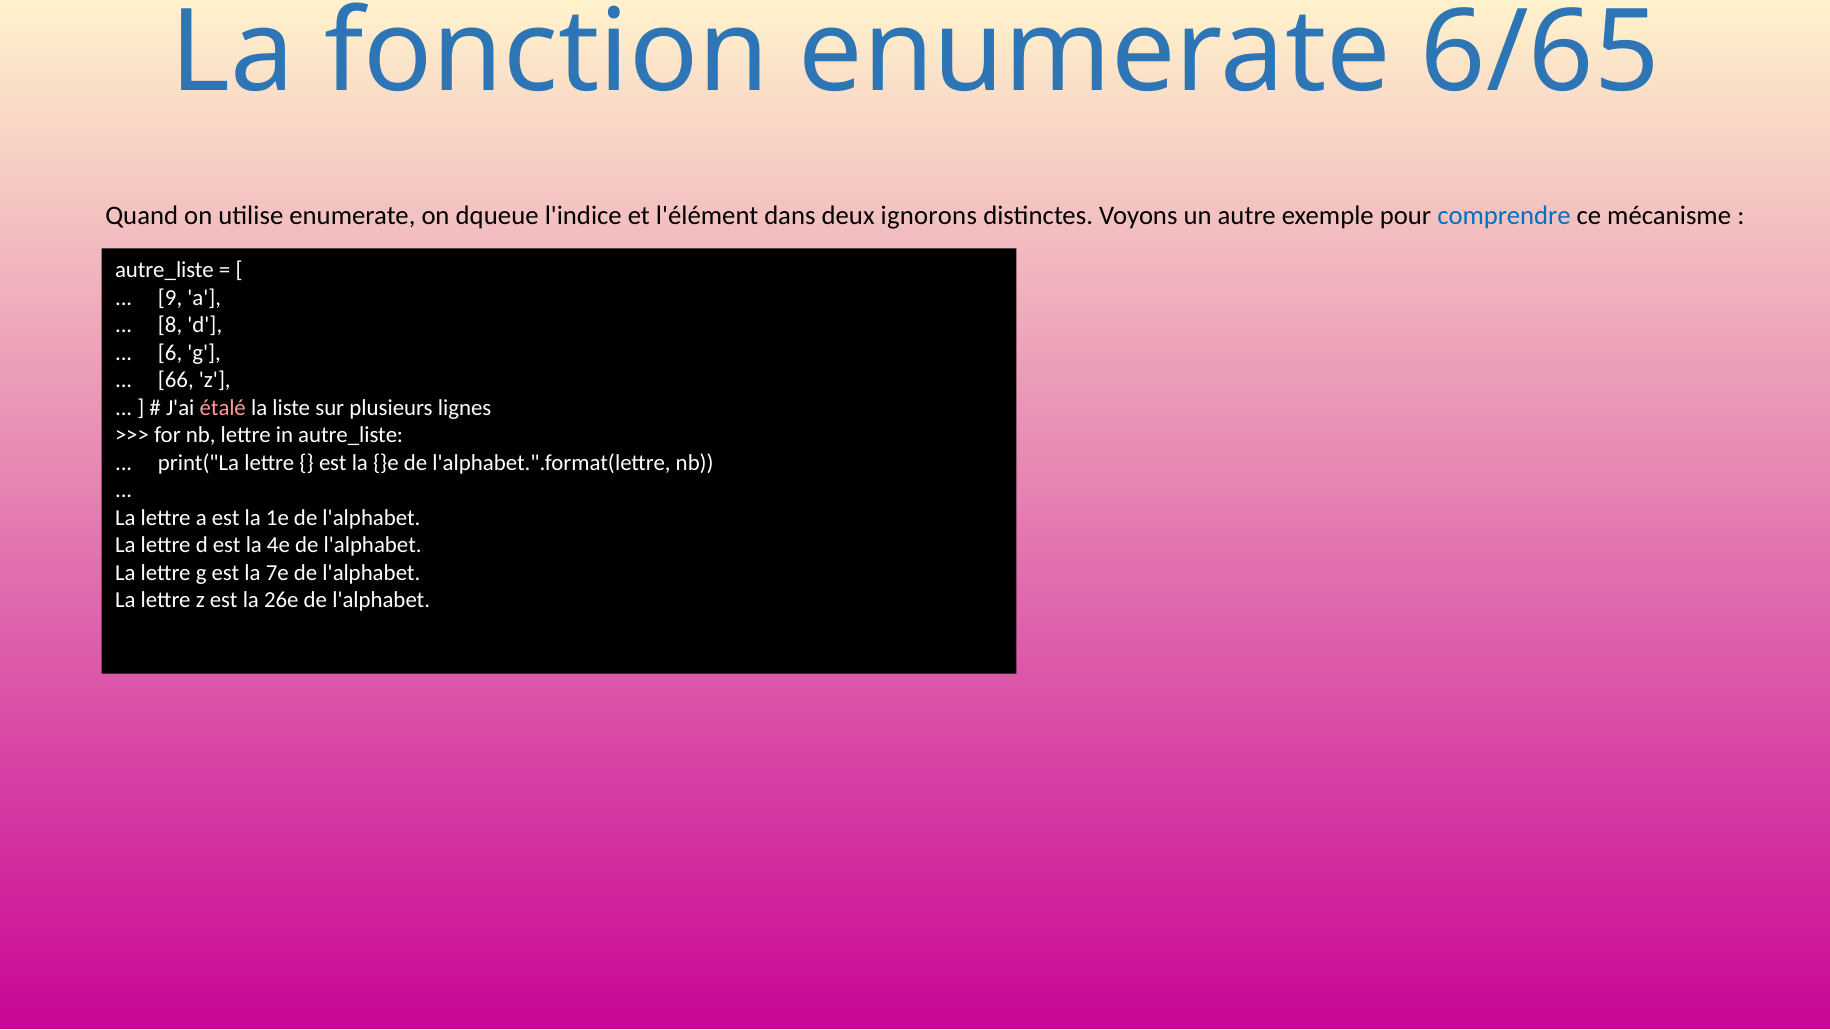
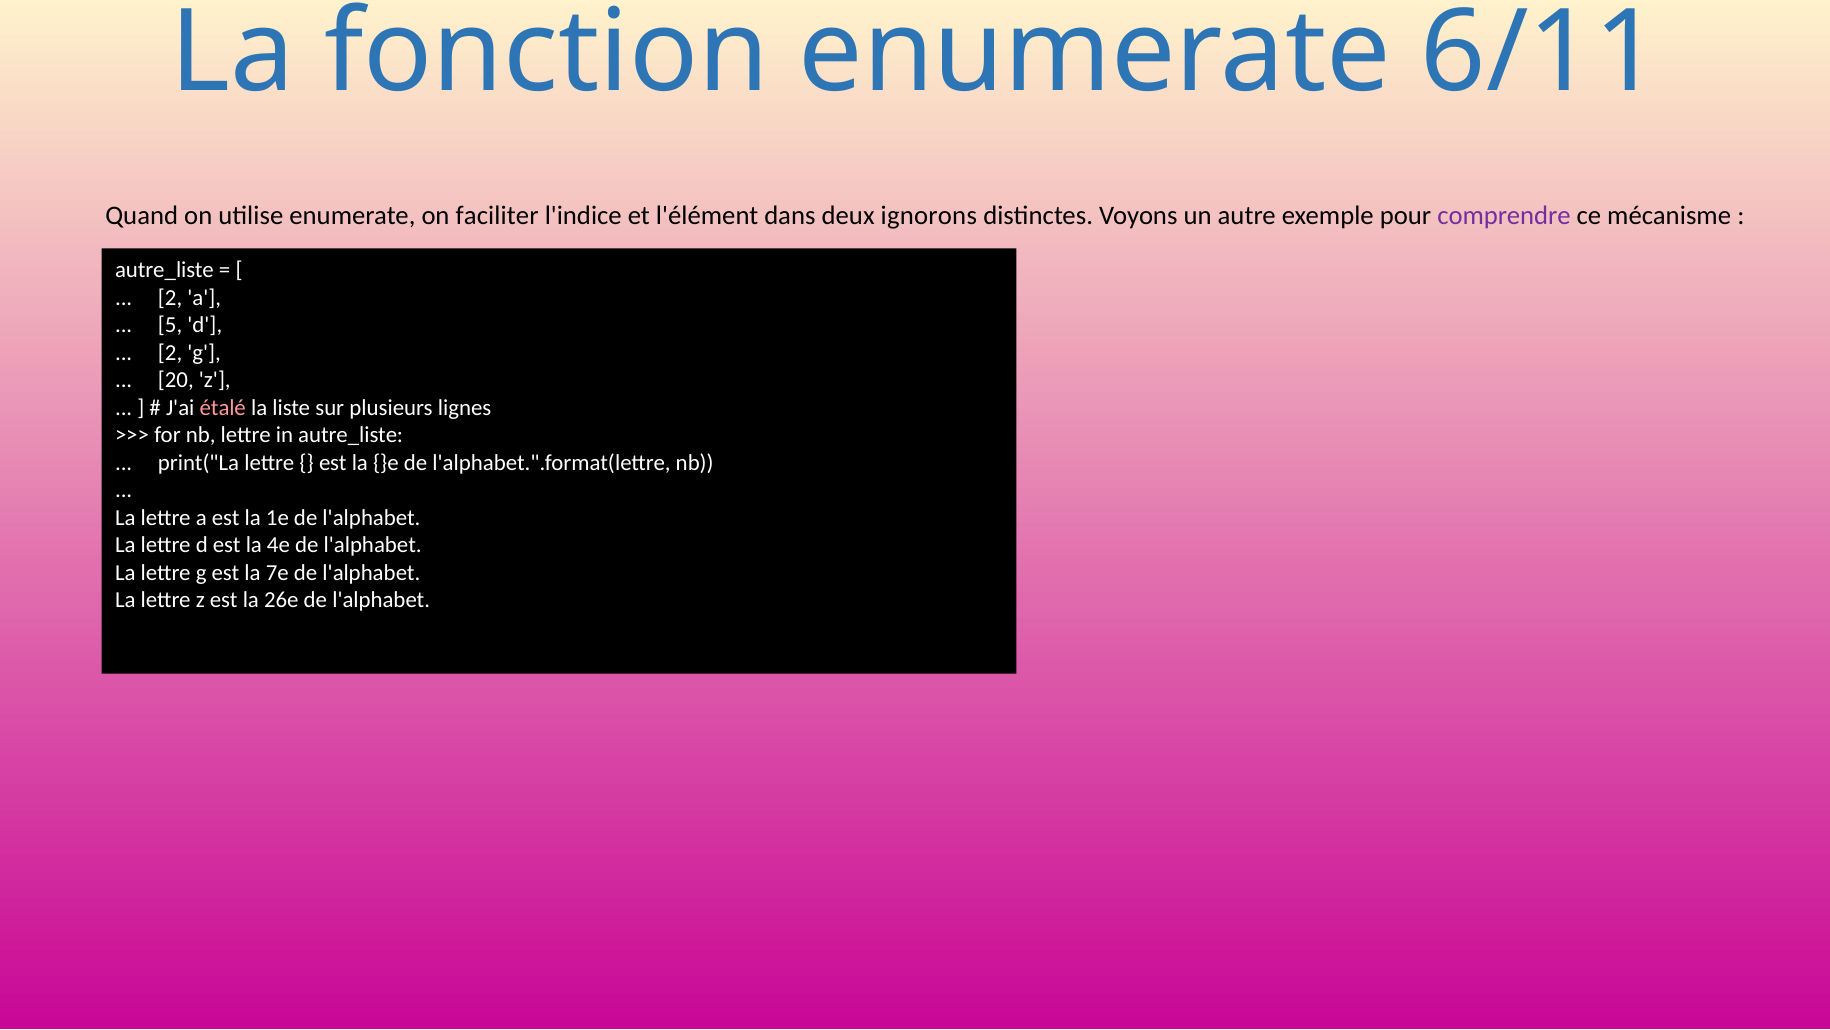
6/65: 6/65 -> 6/11
dqueue: dqueue -> faciliter
comprendre colour: blue -> purple
9 at (170, 298): 9 -> 2
8: 8 -> 5
6 at (170, 353): 6 -> 2
66: 66 -> 20
